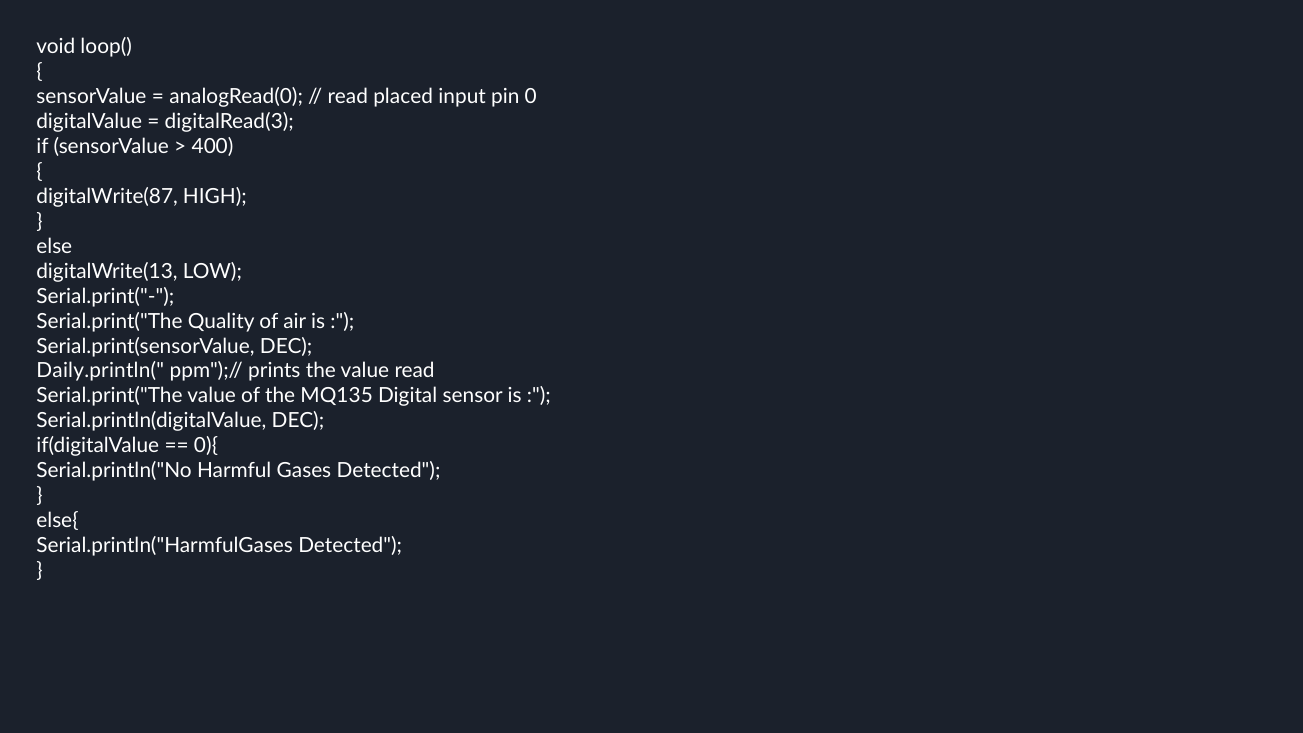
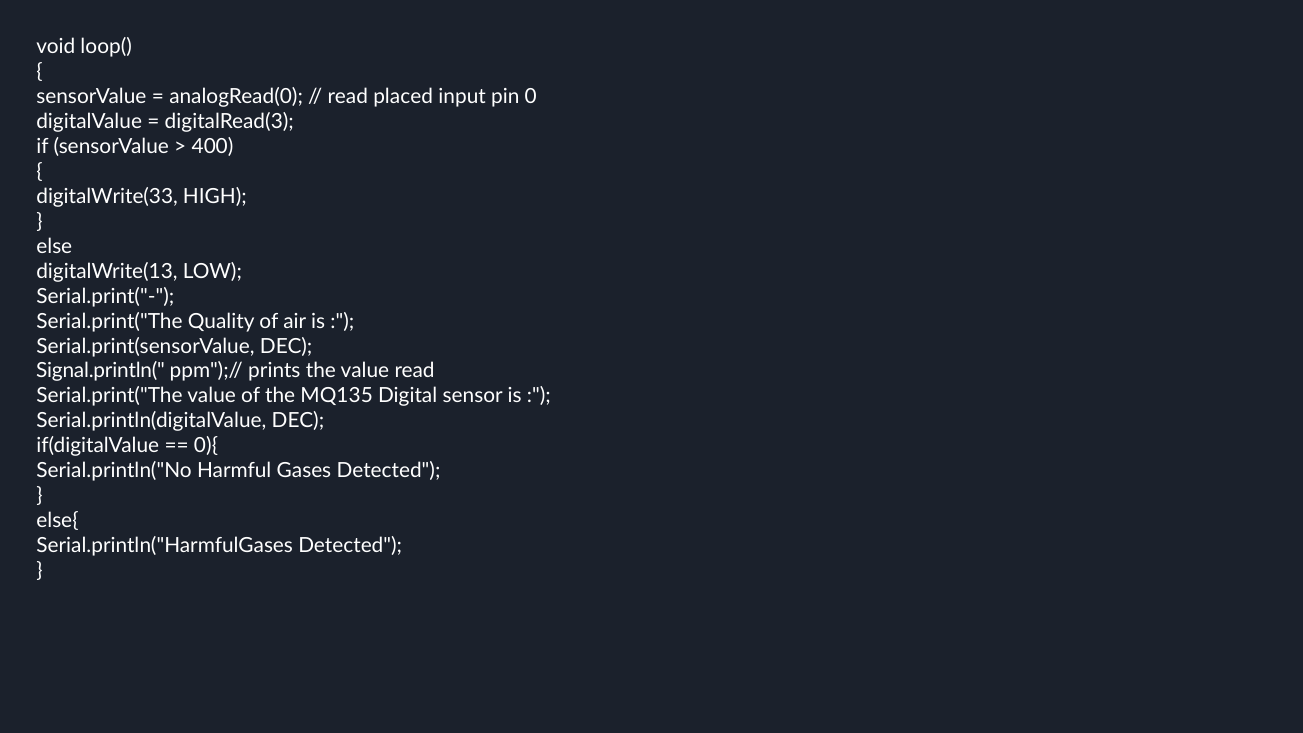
digitalWrite(87: digitalWrite(87 -> digitalWrite(33
Daily.println(: Daily.println( -> Signal.println(
